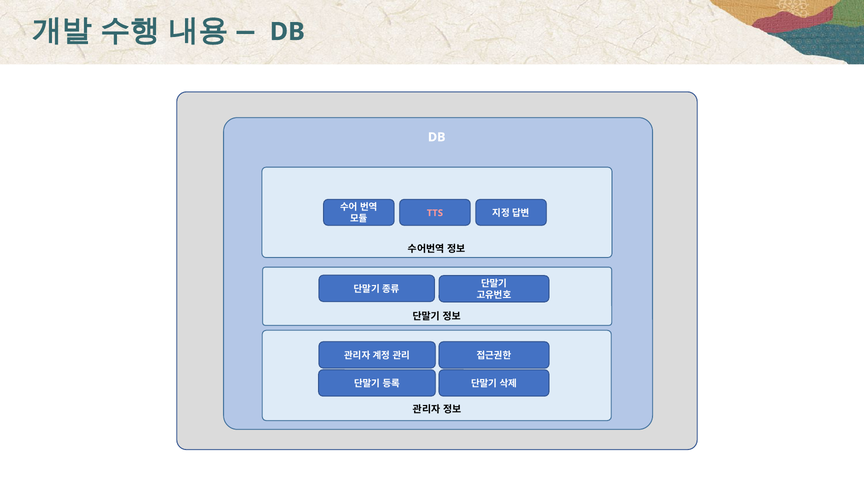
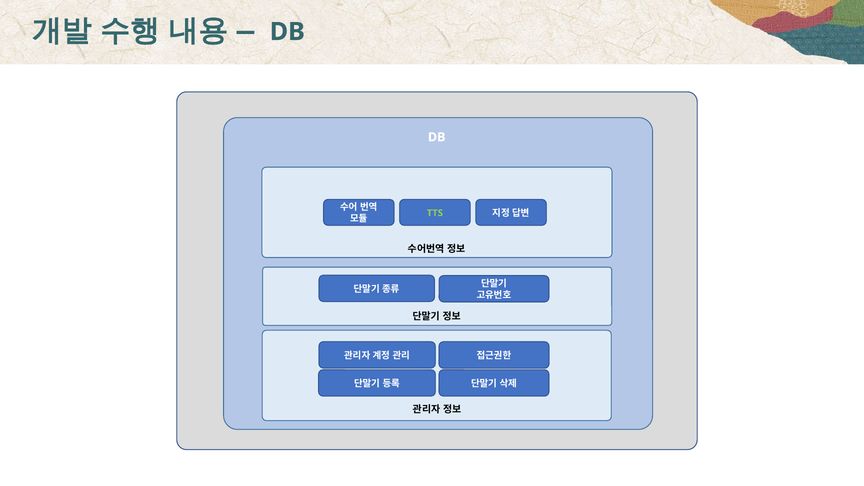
TTS colour: pink -> light green
